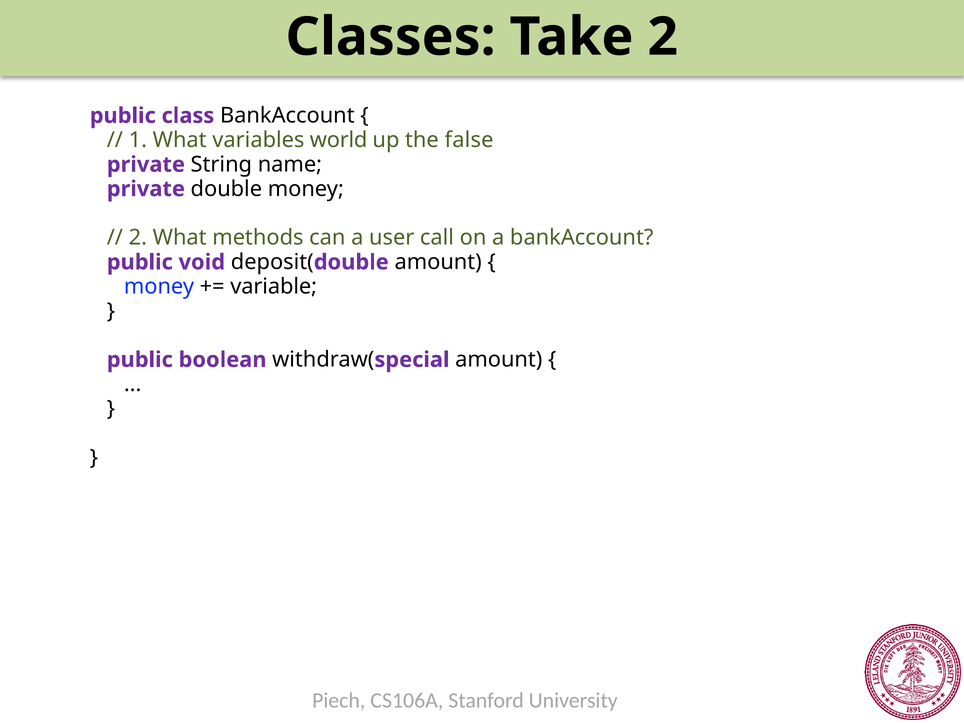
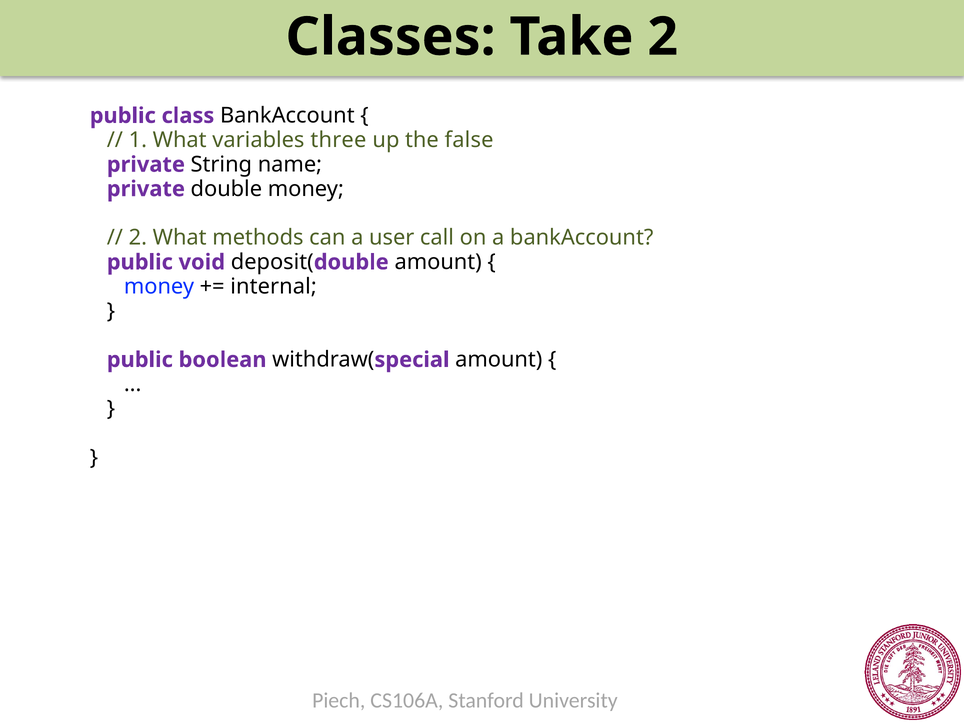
world: world -> three
variable: variable -> internal
